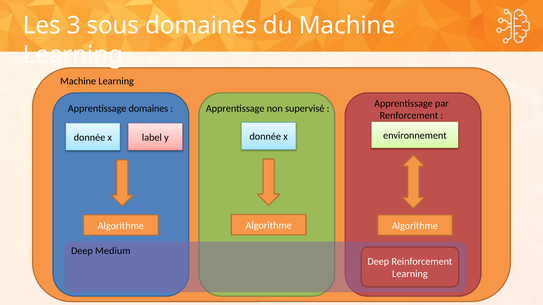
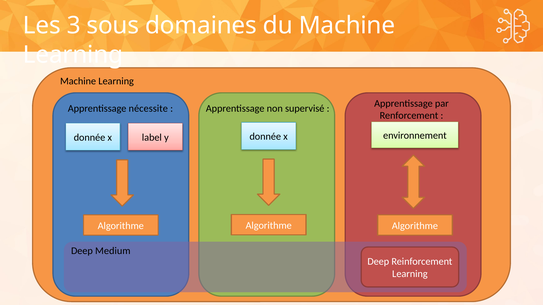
Apprentissage domaines: domaines -> nécessite
